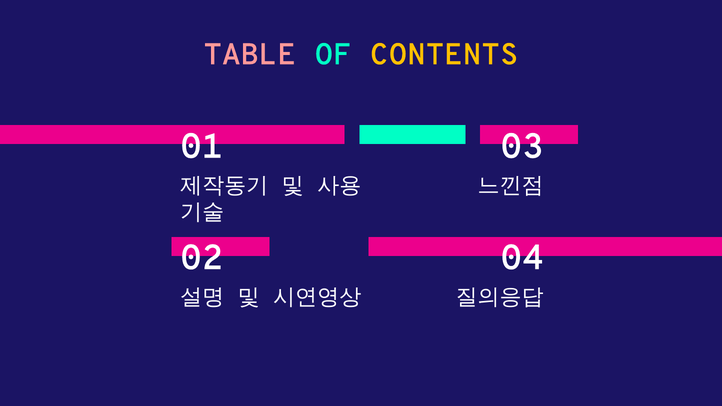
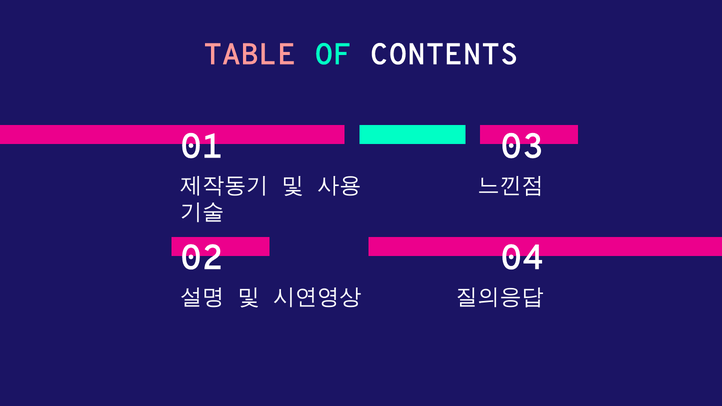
CONTENTS colour: yellow -> white
